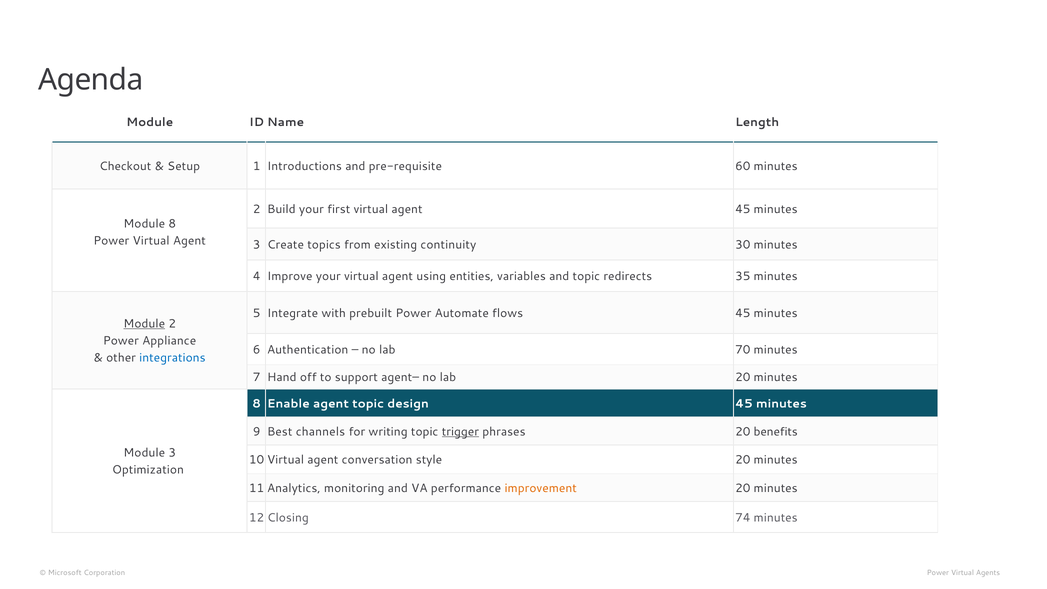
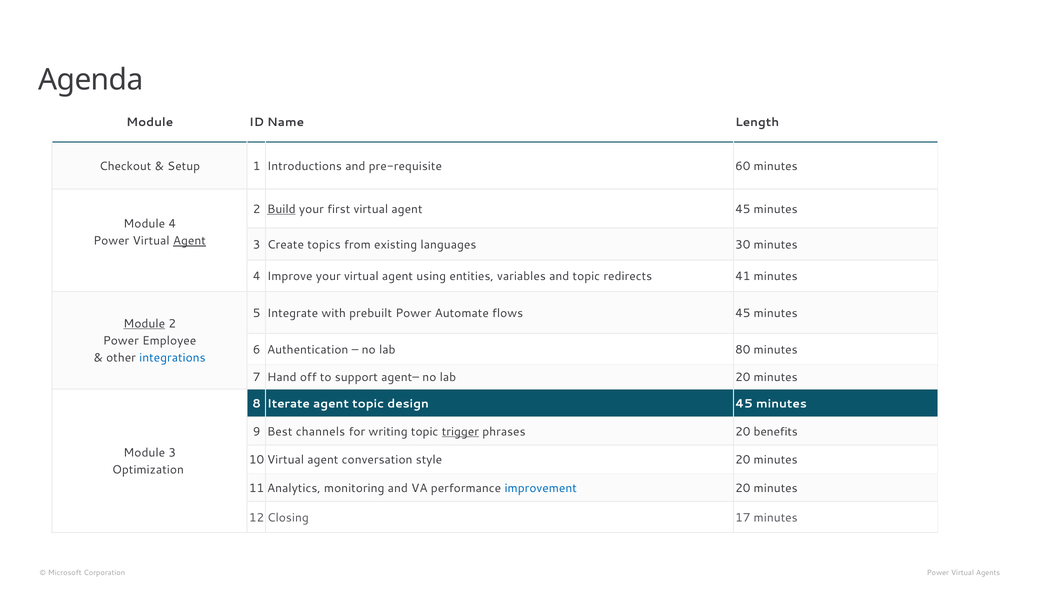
Build underline: none -> present
Module 8: 8 -> 4
Agent at (189, 241) underline: none -> present
continuity: continuity -> languages
35: 35 -> 41
Appliance: Appliance -> Employee
70: 70 -> 80
Enable: Enable -> Iterate
improvement colour: orange -> blue
74: 74 -> 17
